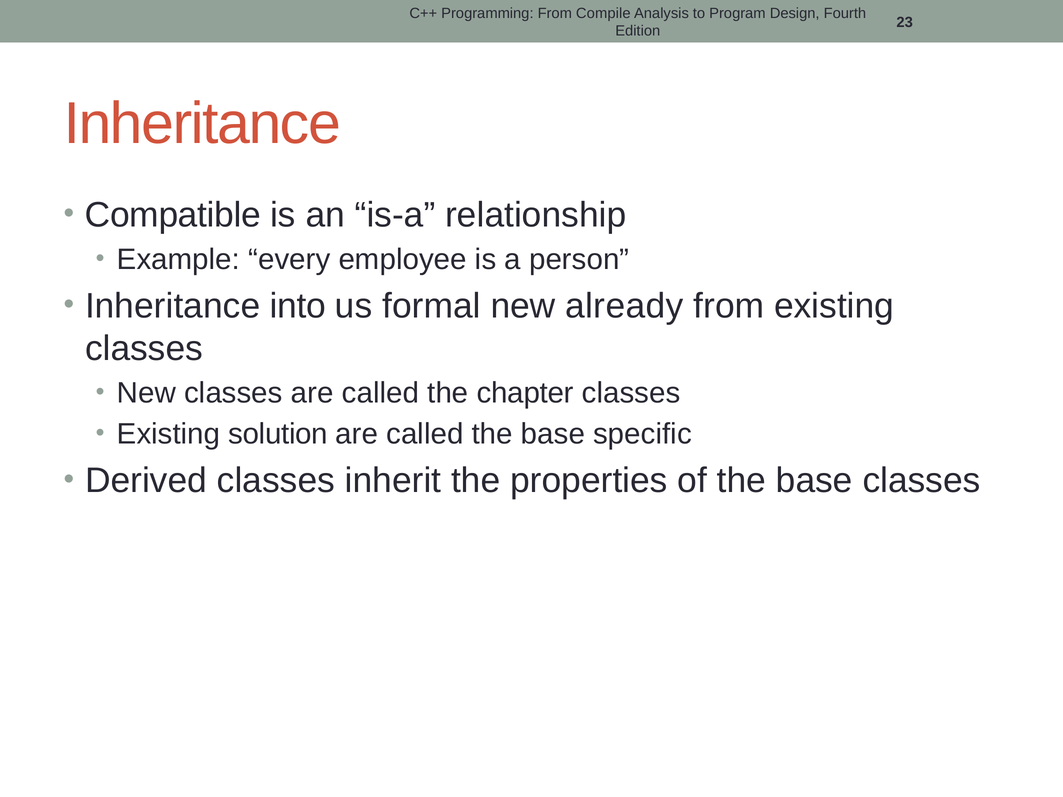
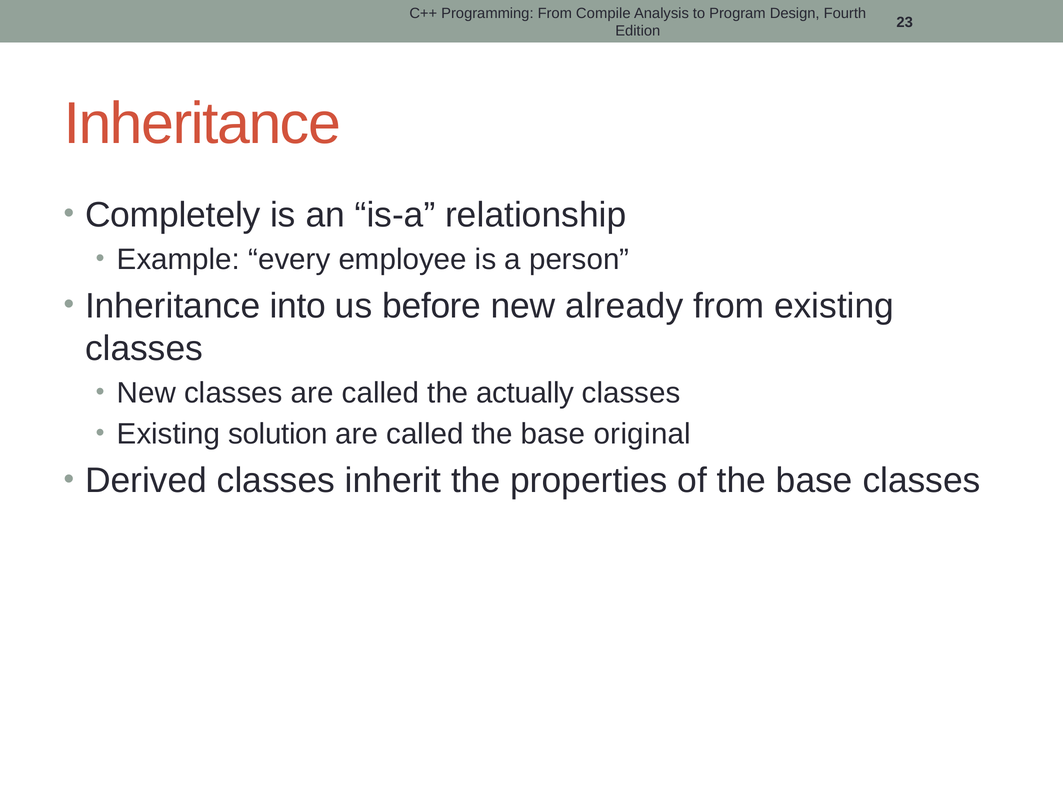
Compatible: Compatible -> Completely
formal: formal -> before
chapter: chapter -> actually
specific: specific -> original
